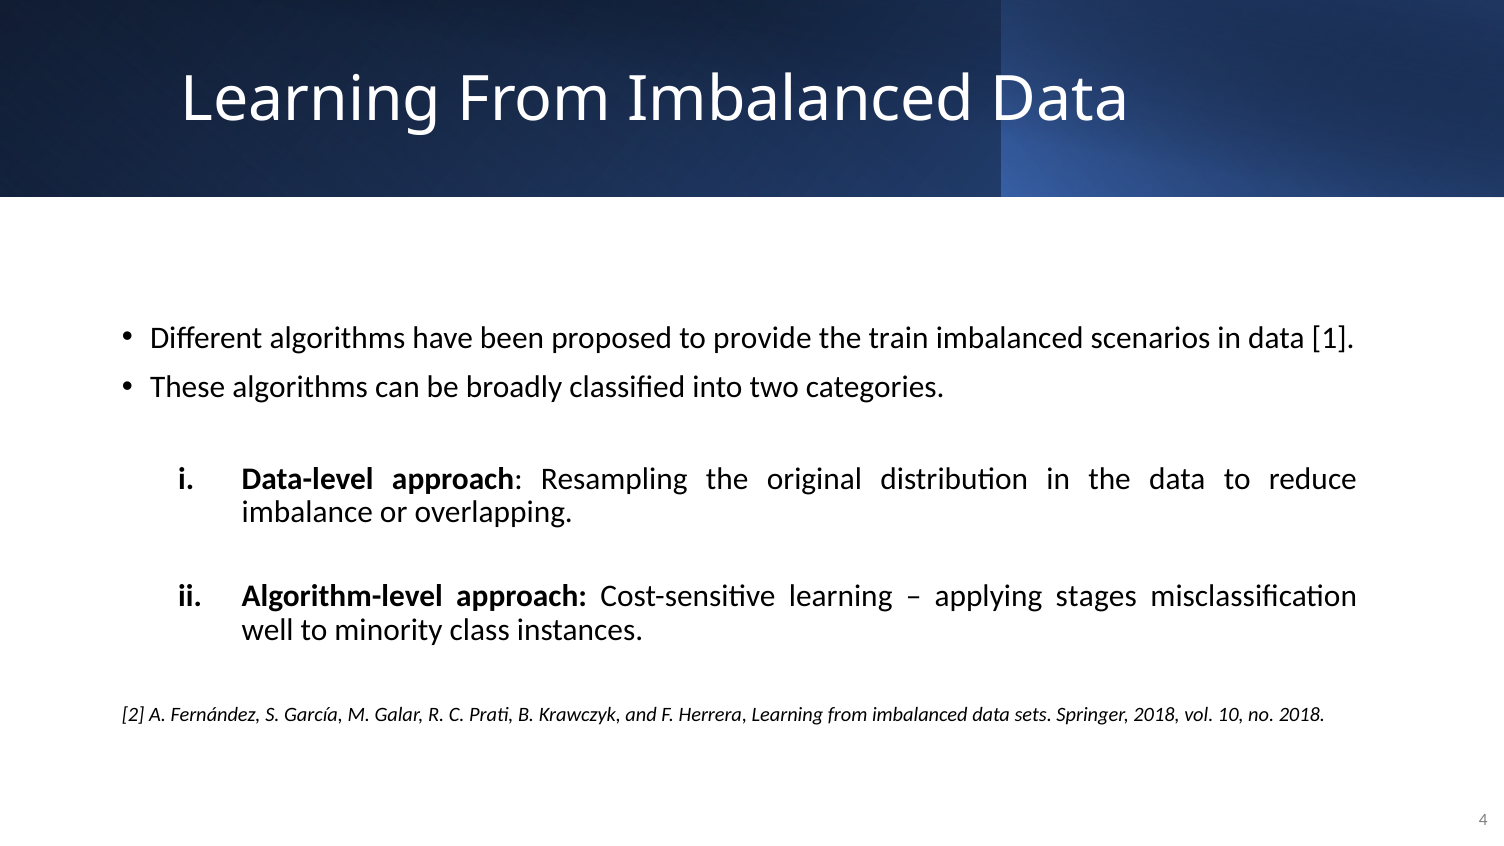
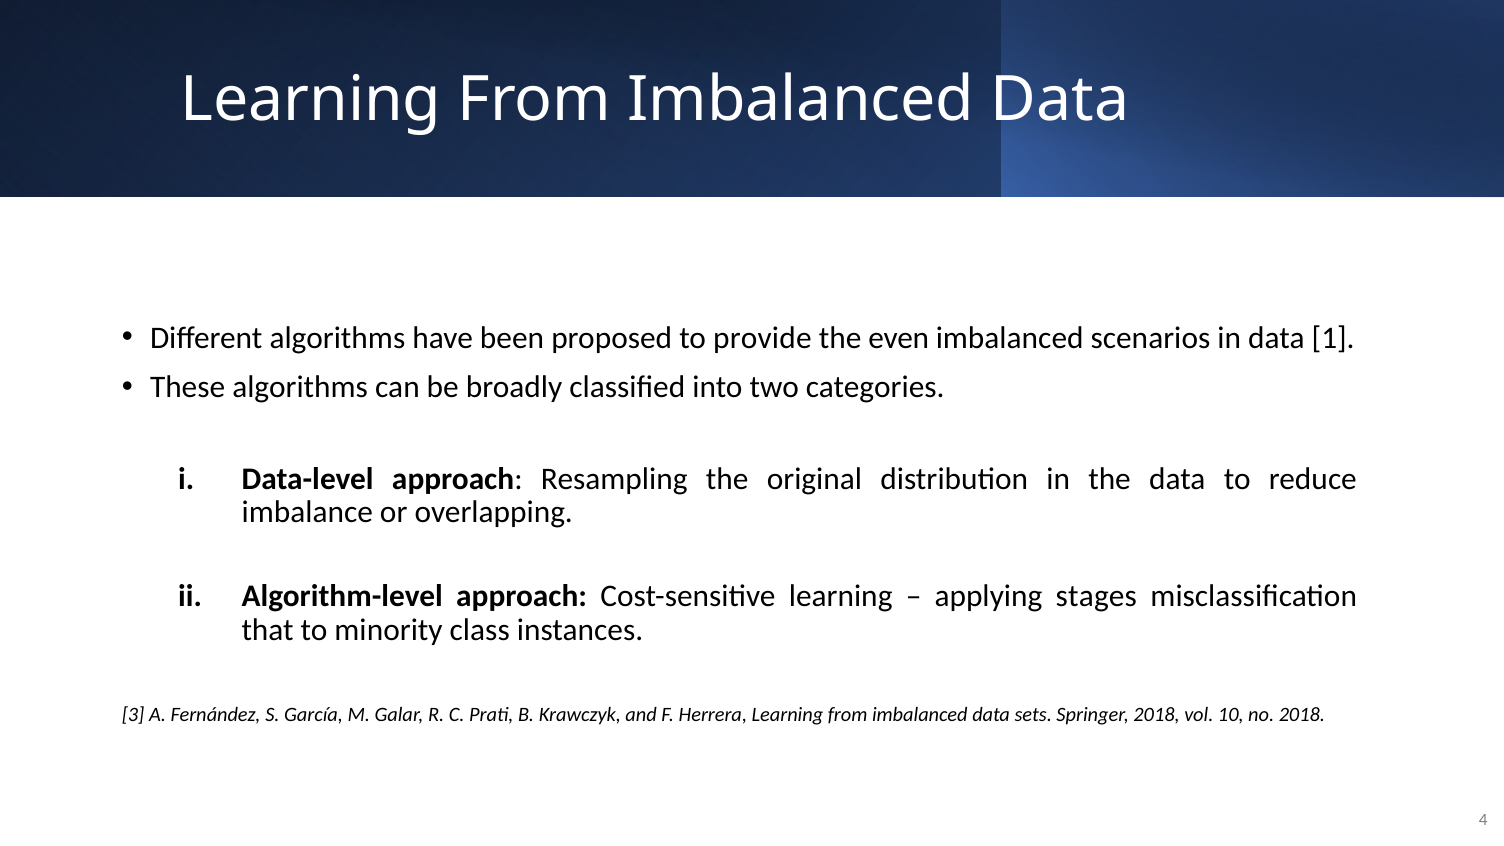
train: train -> even
well: well -> that
2: 2 -> 3
